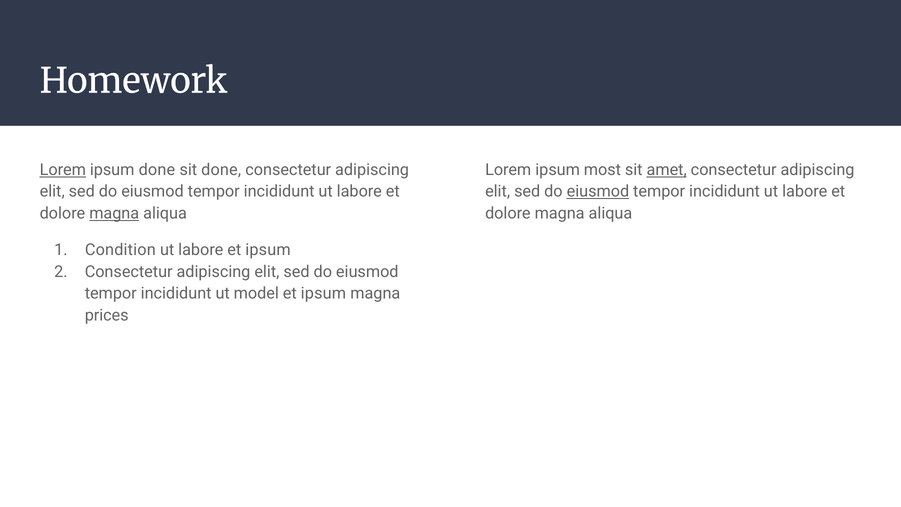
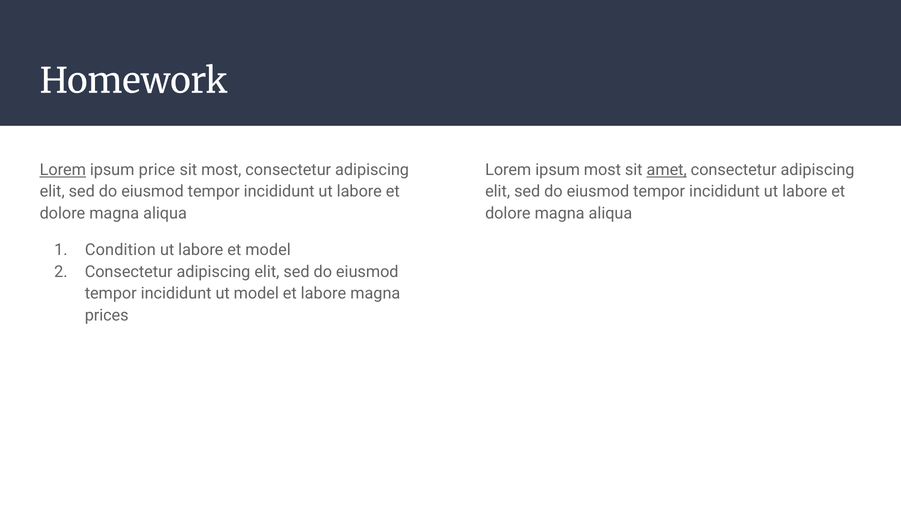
ipsum done: done -> price
sit done: done -> most
eiusmod at (598, 192) underline: present -> none
magna at (114, 213) underline: present -> none
labore et ipsum: ipsum -> model
ipsum at (323, 293): ipsum -> labore
